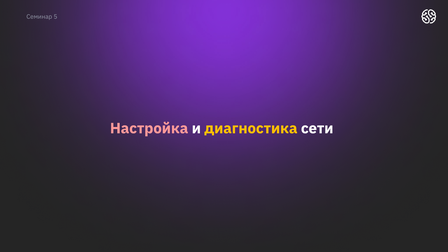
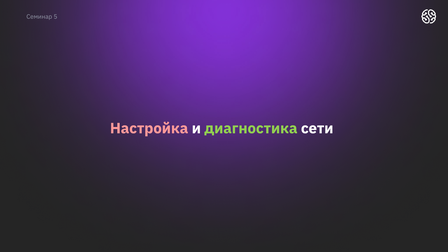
диагностика colour: yellow -> light green
